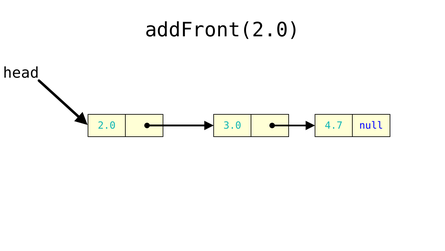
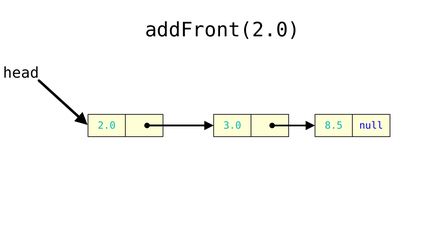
4.7: 4.7 -> 8.5
